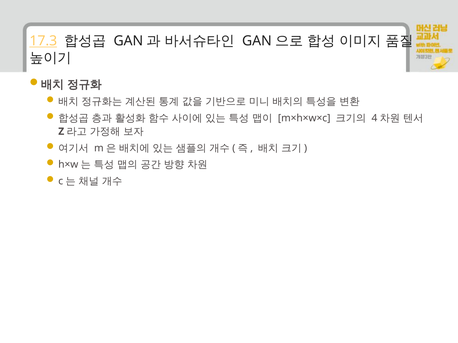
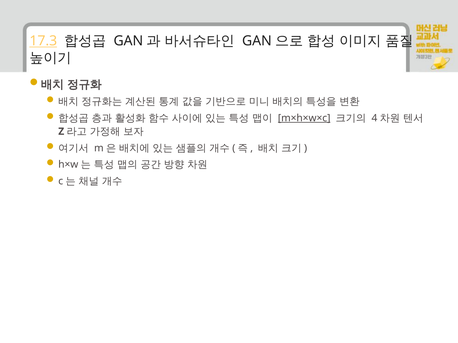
m×h×w×c underline: none -> present
